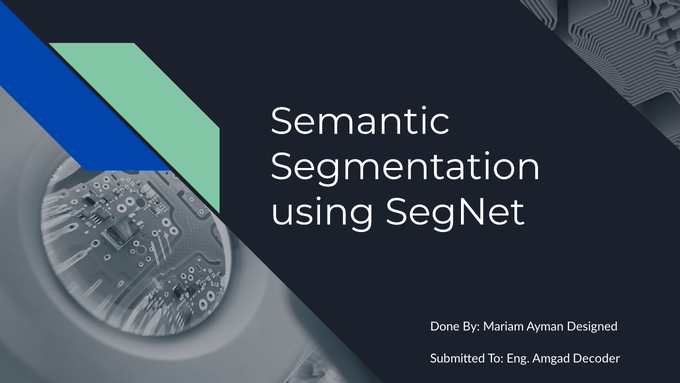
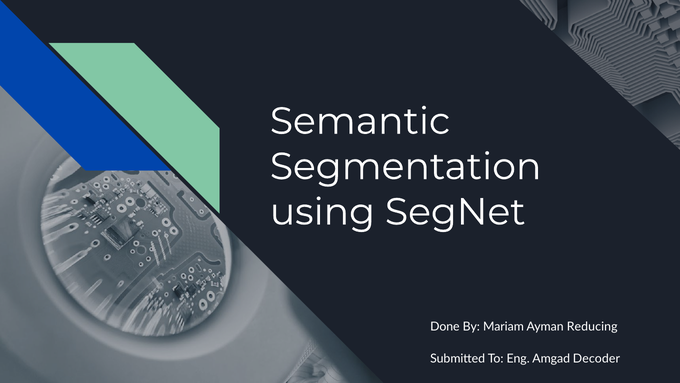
Designed: Designed -> Reducing
